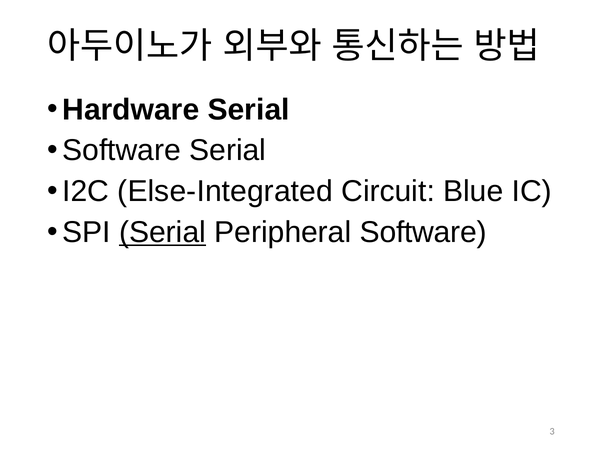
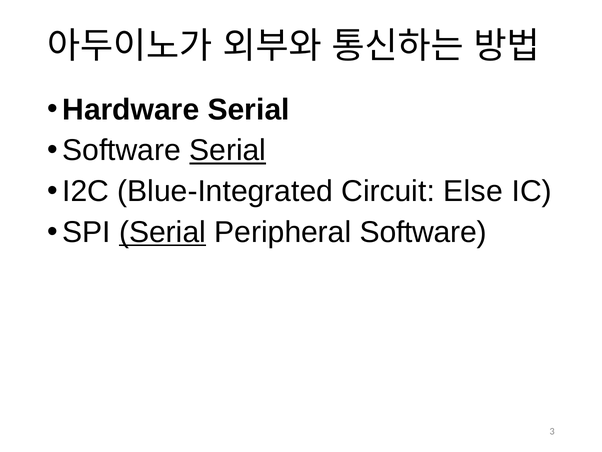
Serial at (228, 150) underline: none -> present
Else-Integrated: Else-Integrated -> Blue-Integrated
Blue: Blue -> Else
